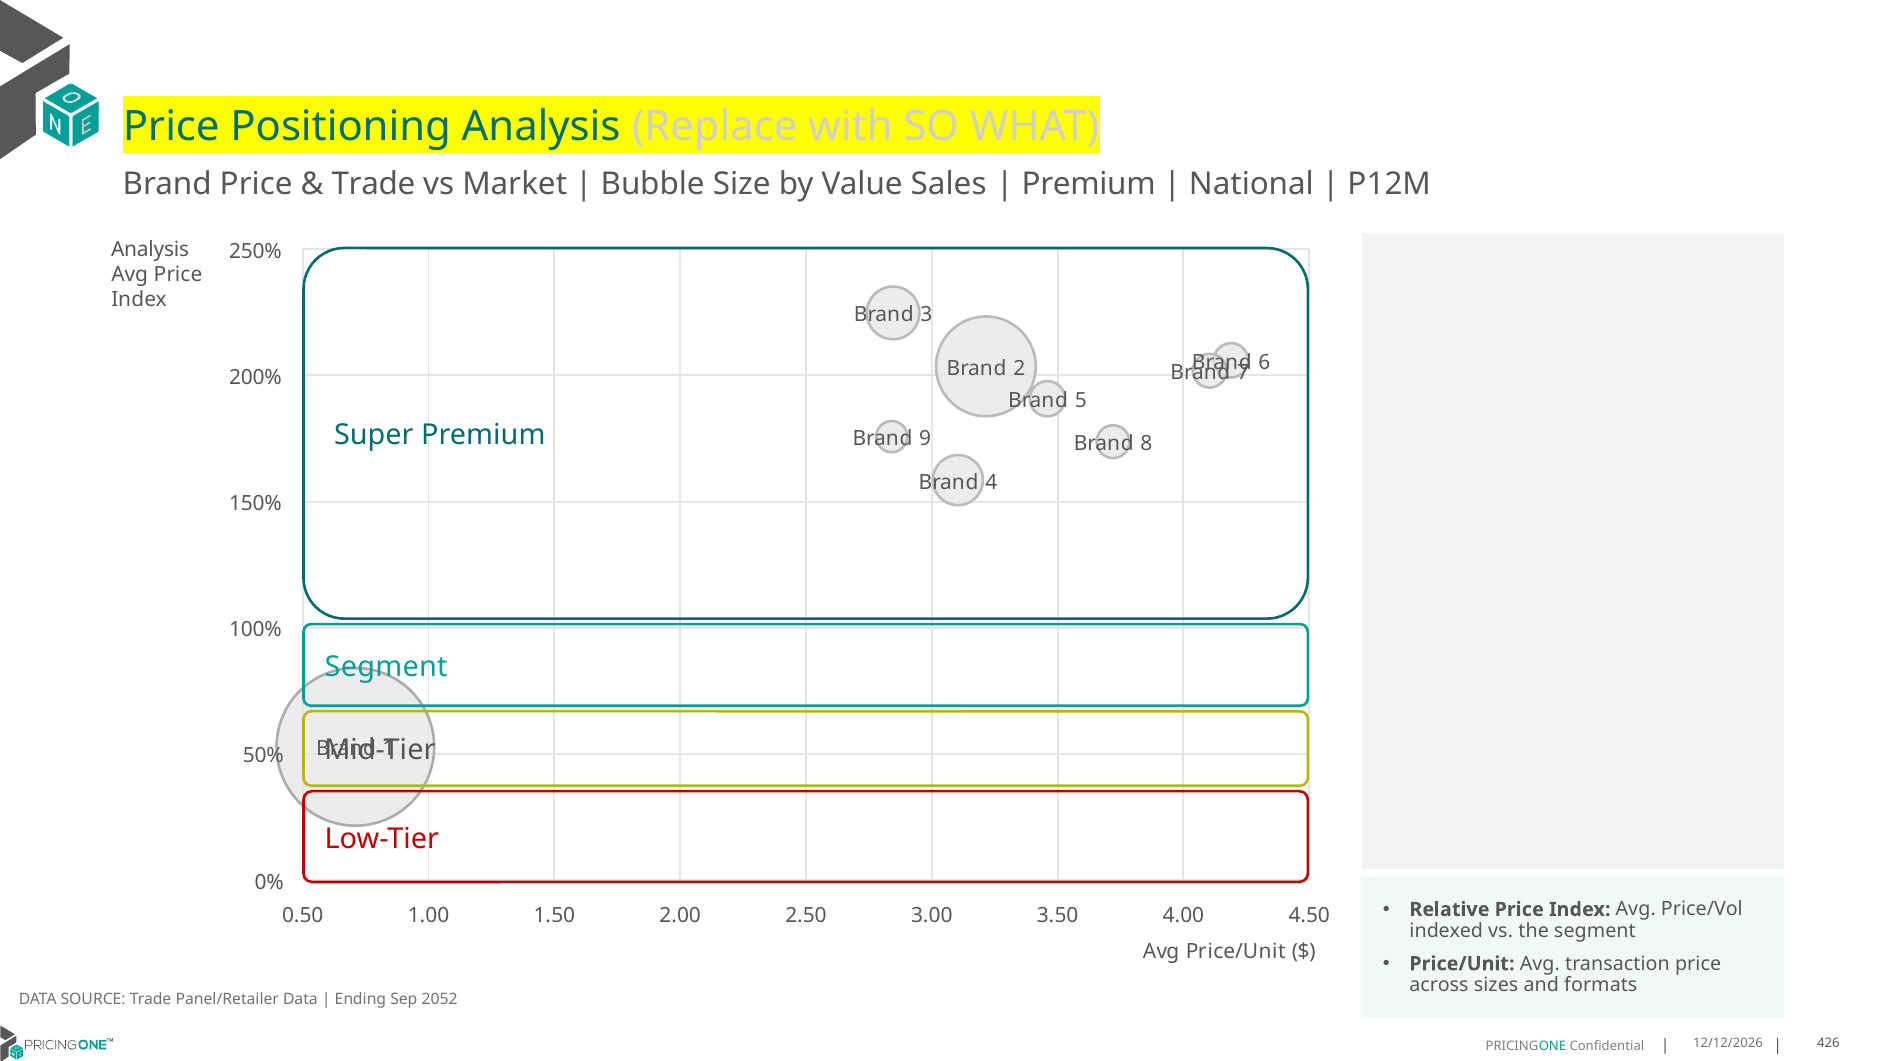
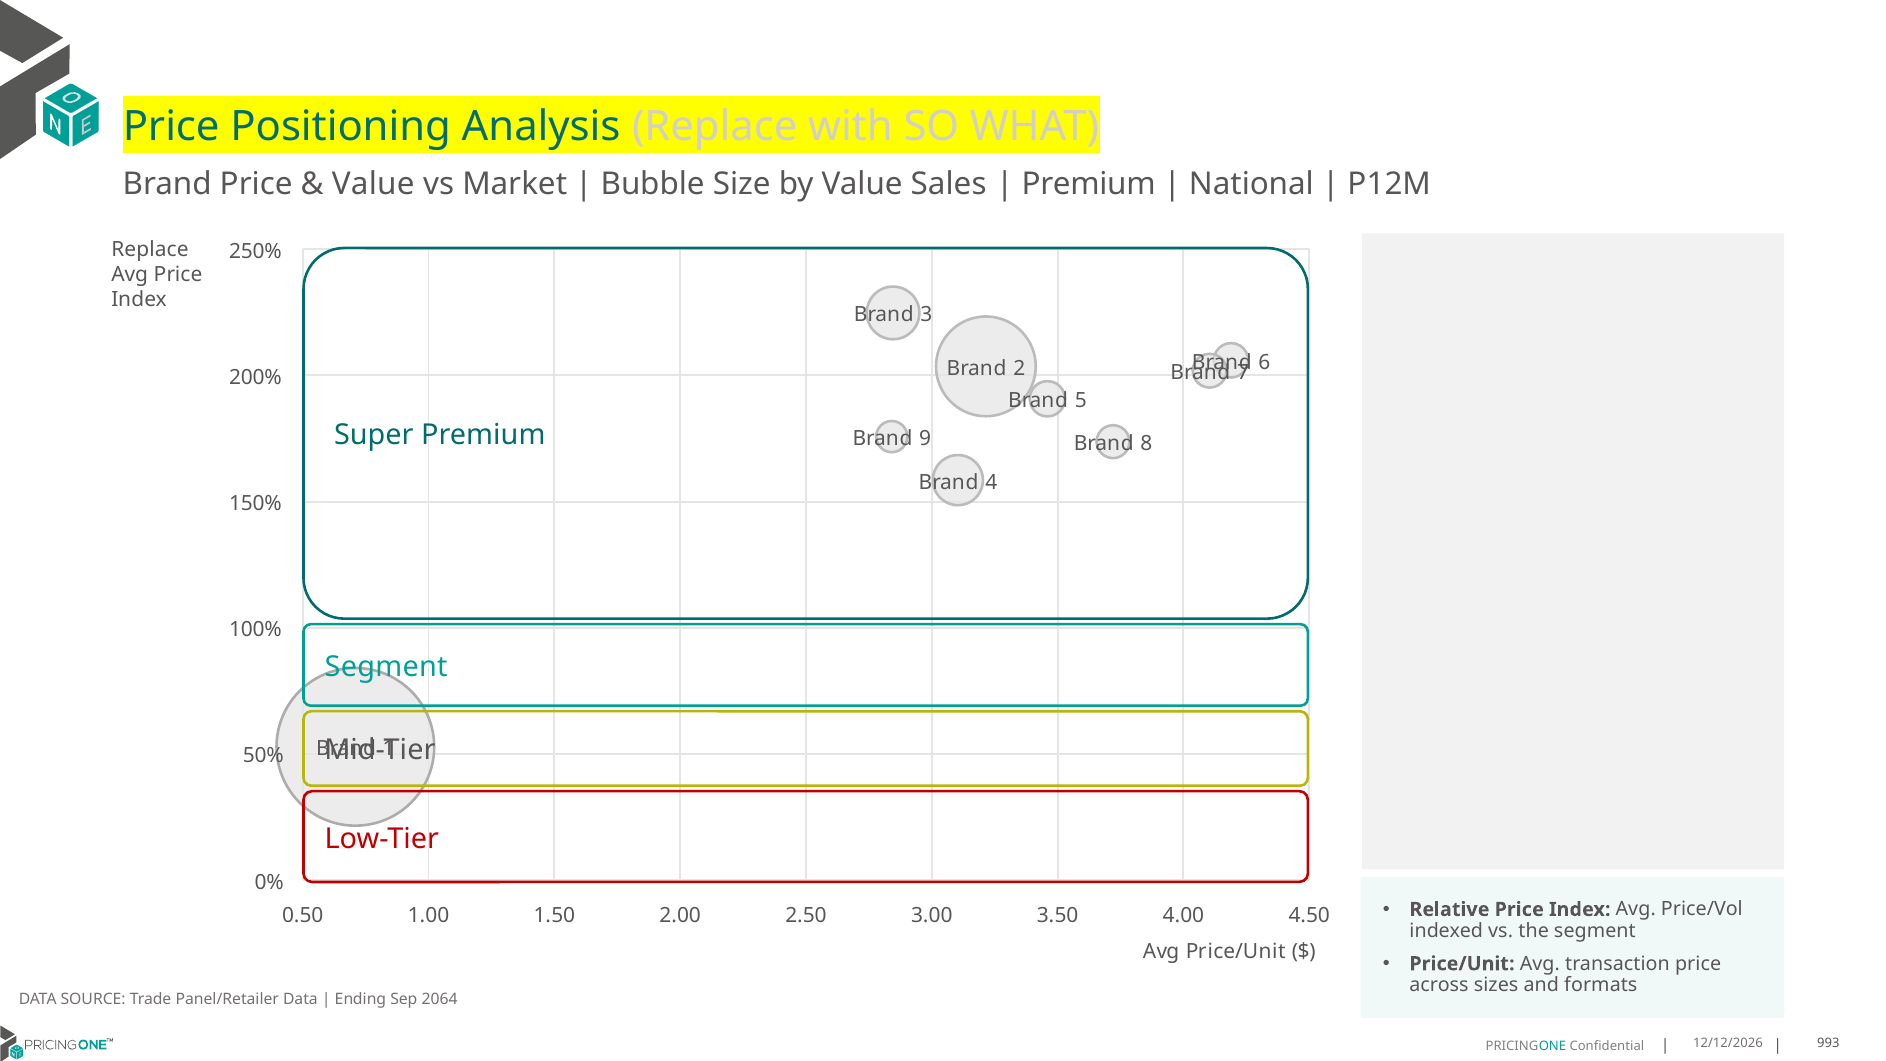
Trade at (373, 184): Trade -> Value
Analysis at (150, 249): Analysis -> Replace
2052: 2052 -> 2064
426: 426 -> 993
